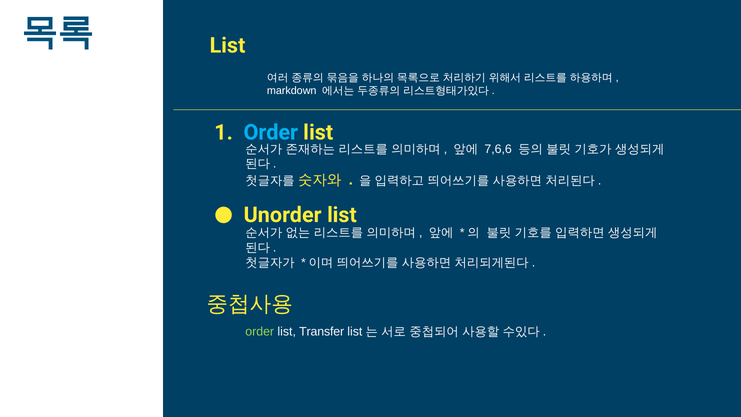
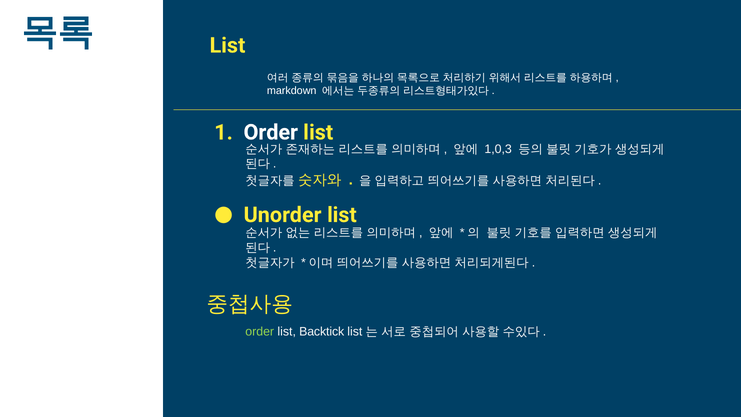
Order at (271, 132) colour: light blue -> white
7,6,6: 7,6,6 -> 1,0,3
Transfer: Transfer -> Backtick
